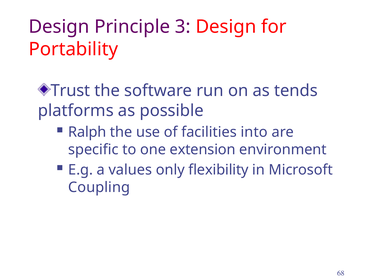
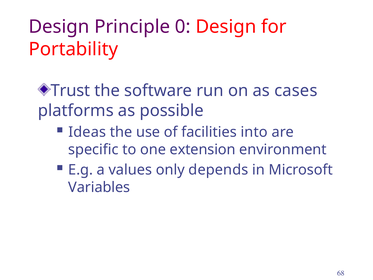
3: 3 -> 0
tends: tends -> cases
Ralph: Ralph -> Ideas
flexibility: flexibility -> depends
Coupling: Coupling -> Variables
